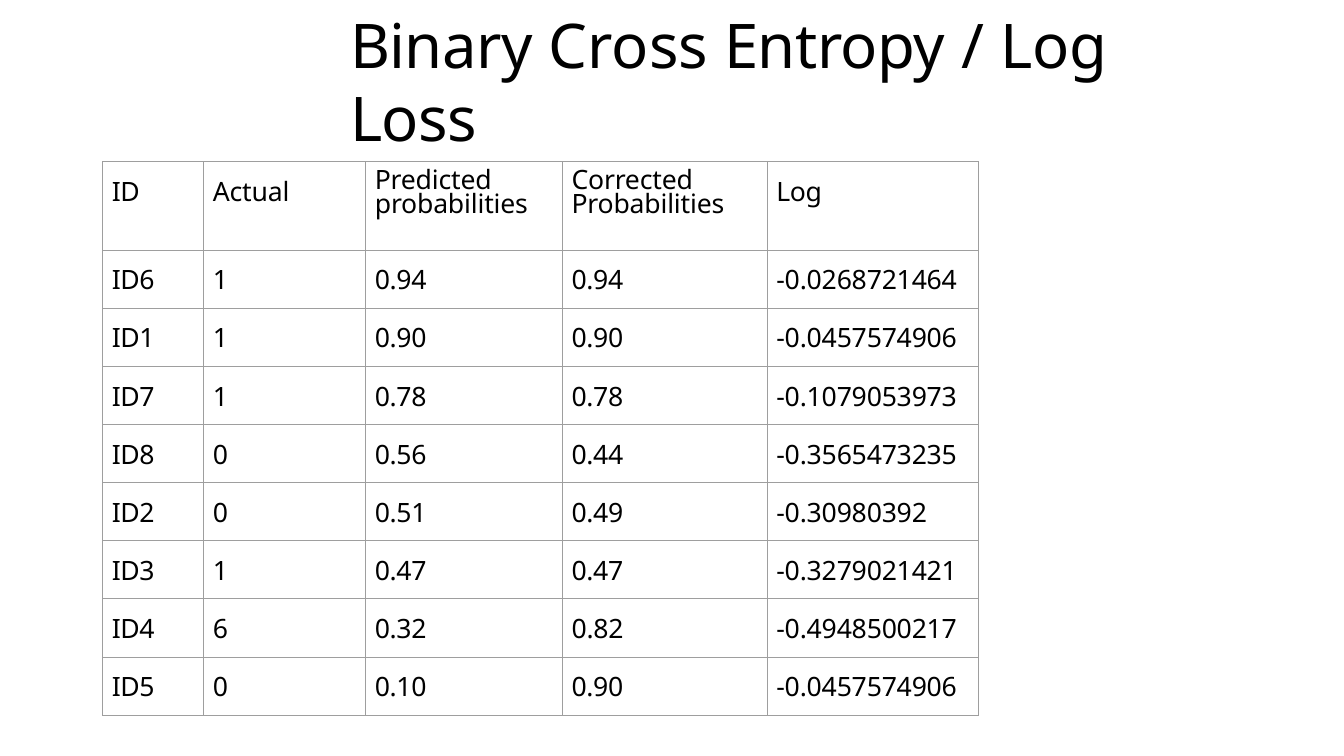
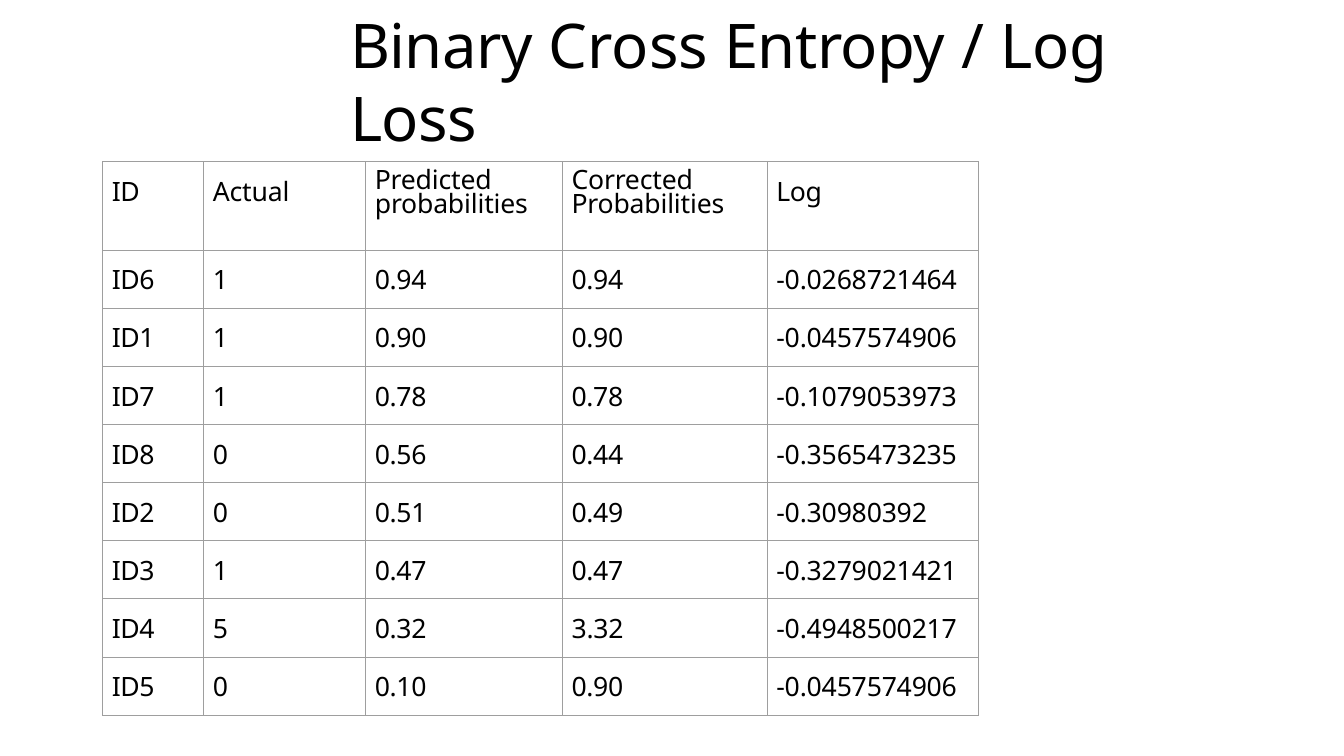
6: 6 -> 5
0.82: 0.82 -> 3.32
